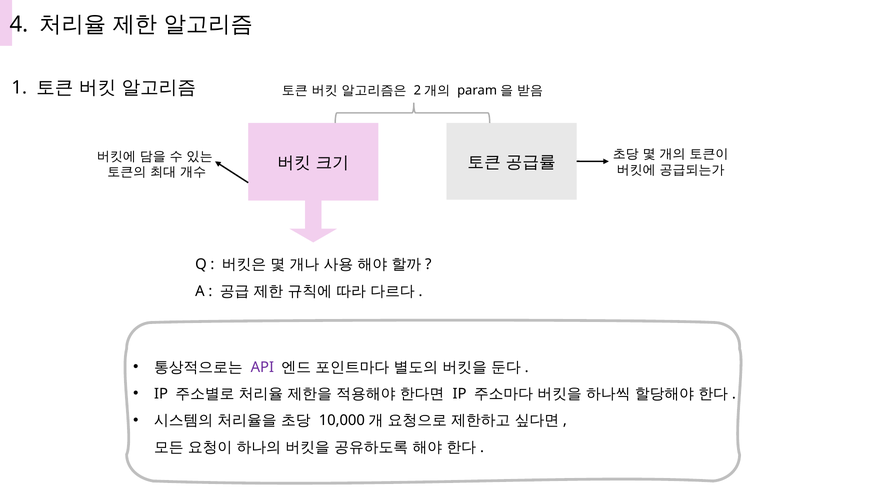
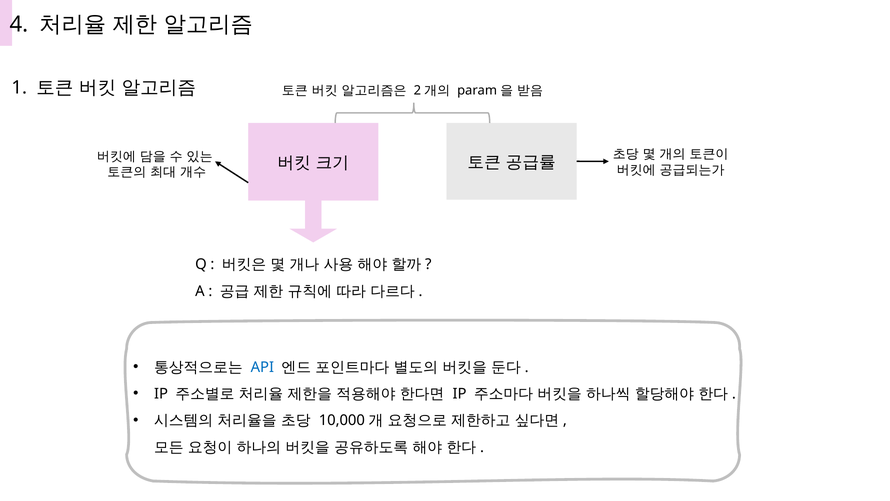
API colour: purple -> blue
